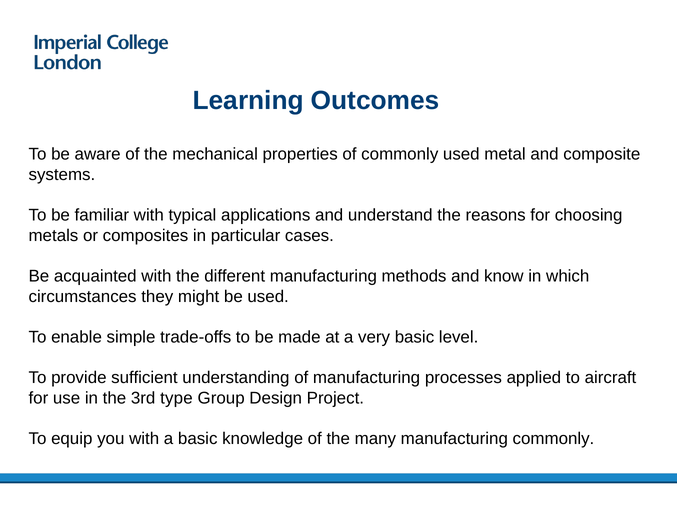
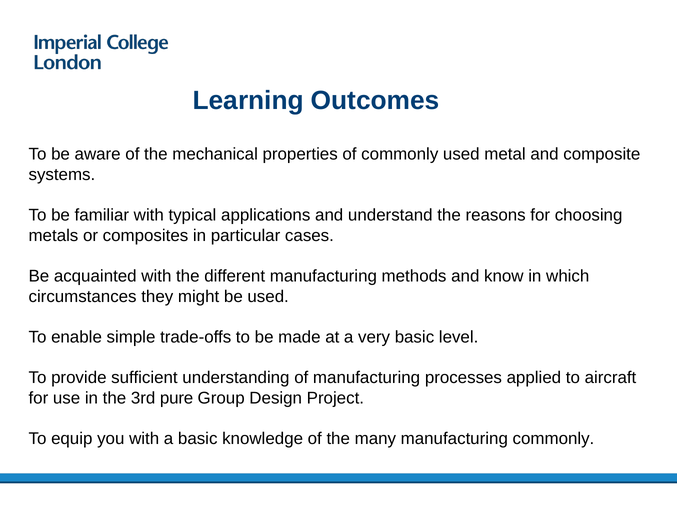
type: type -> pure
